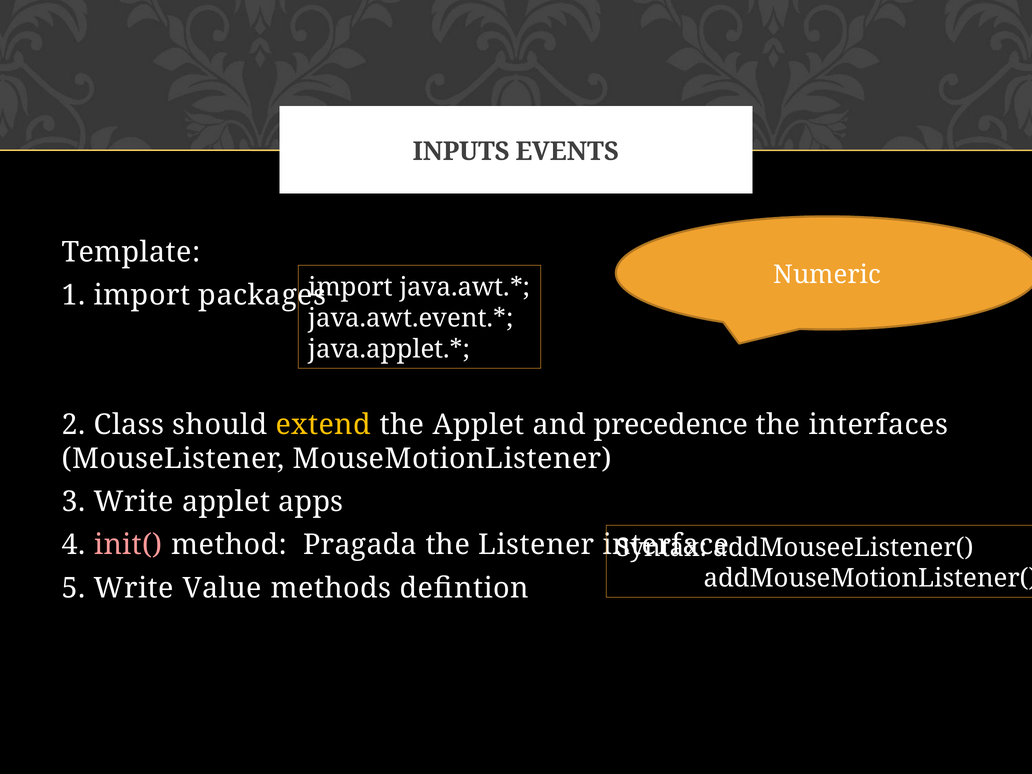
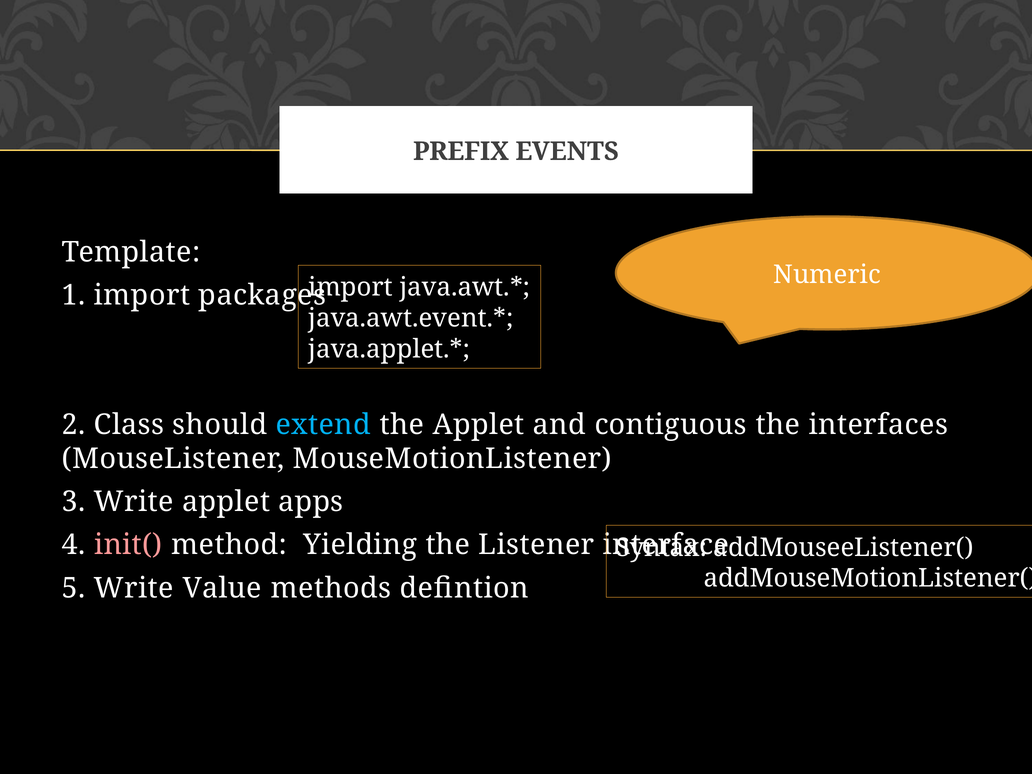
INPUTS: INPUTS -> PREFIX
extend colour: yellow -> light blue
precedence: precedence -> contiguous
Pragada: Pragada -> Yielding
